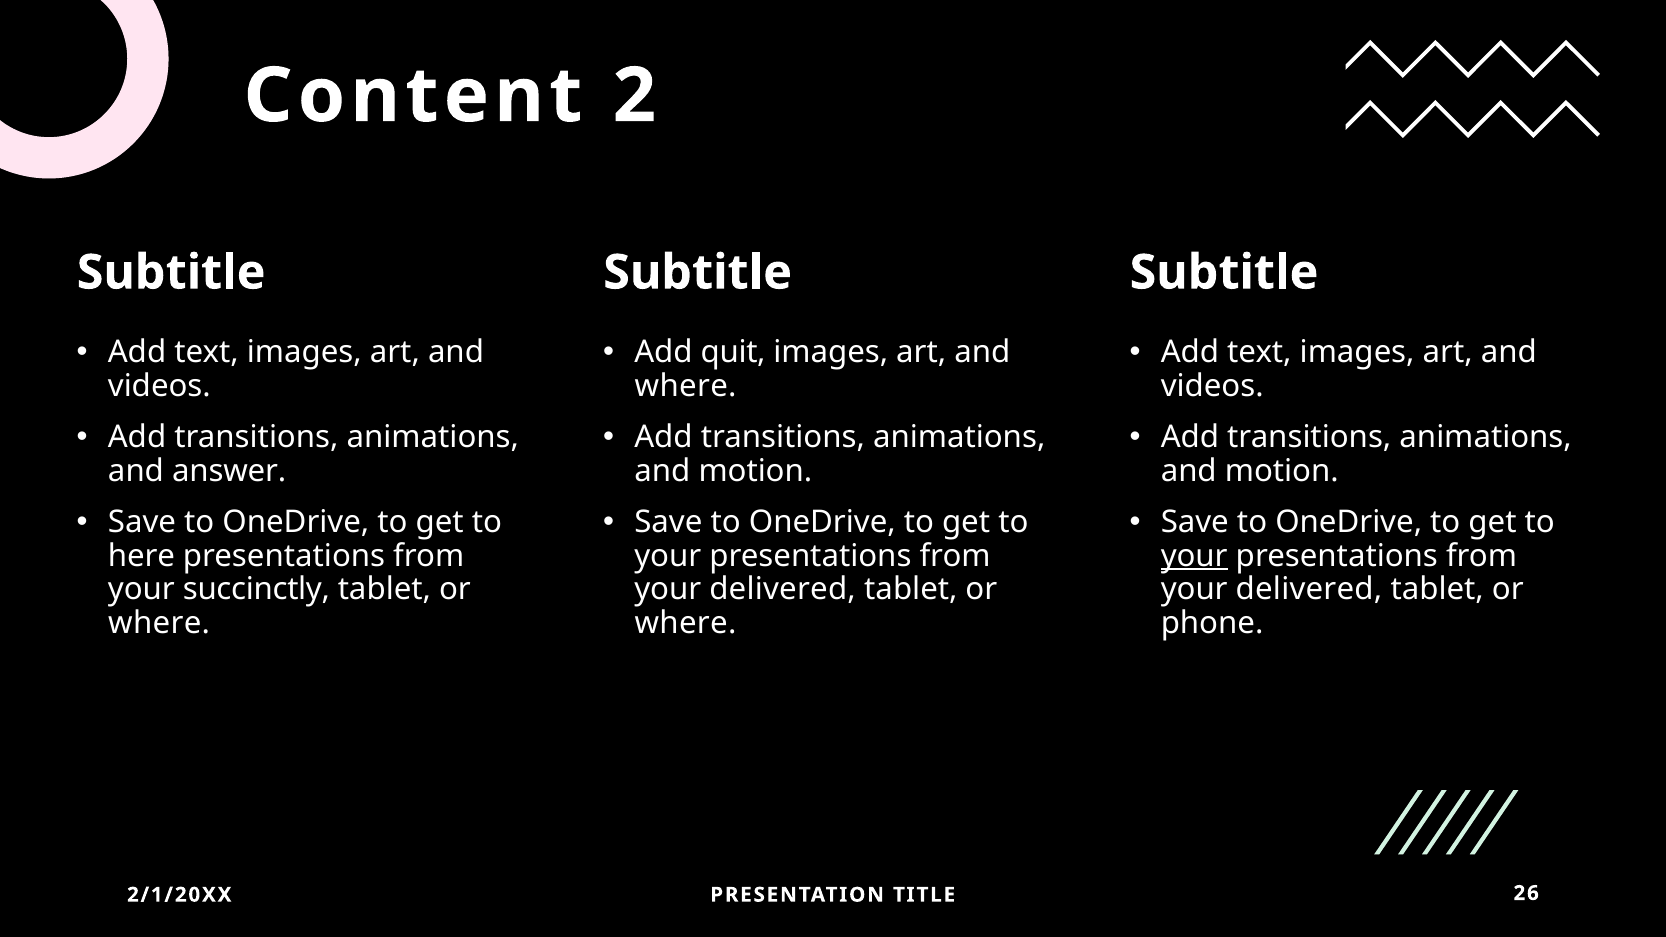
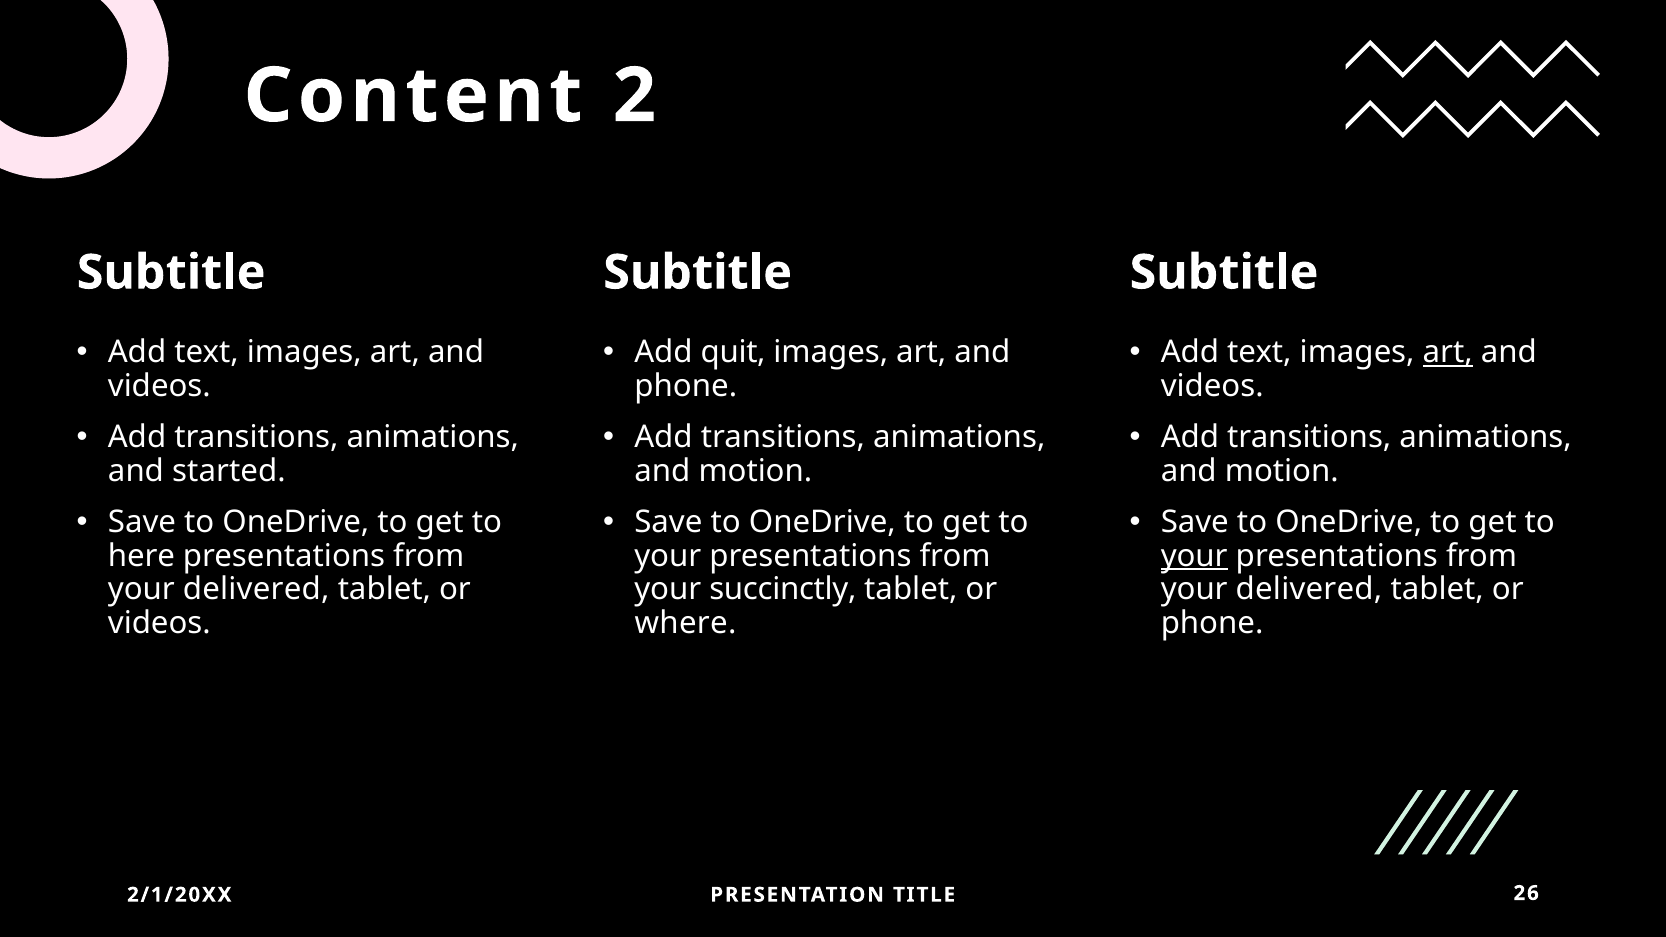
art at (1448, 352) underline: none -> present
where at (686, 386): where -> phone
answer: answer -> started
succinctly at (256, 590): succinctly -> delivered
delivered at (783, 590): delivered -> succinctly
where at (159, 623): where -> videos
